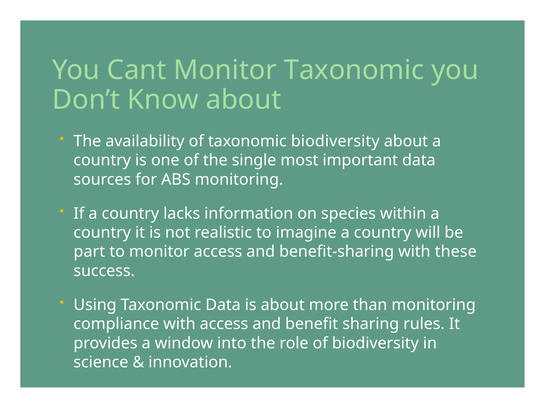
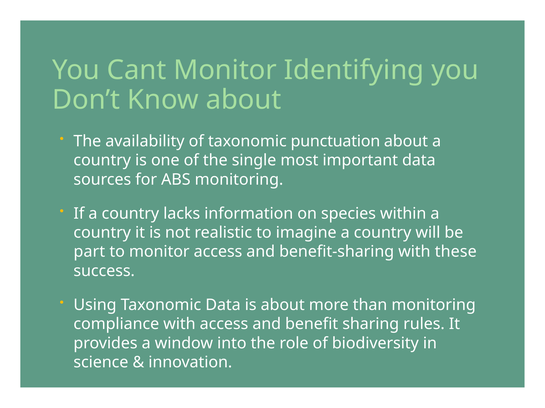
Monitor Taxonomic: Taxonomic -> Identifying
taxonomic biodiversity: biodiversity -> punctuation
